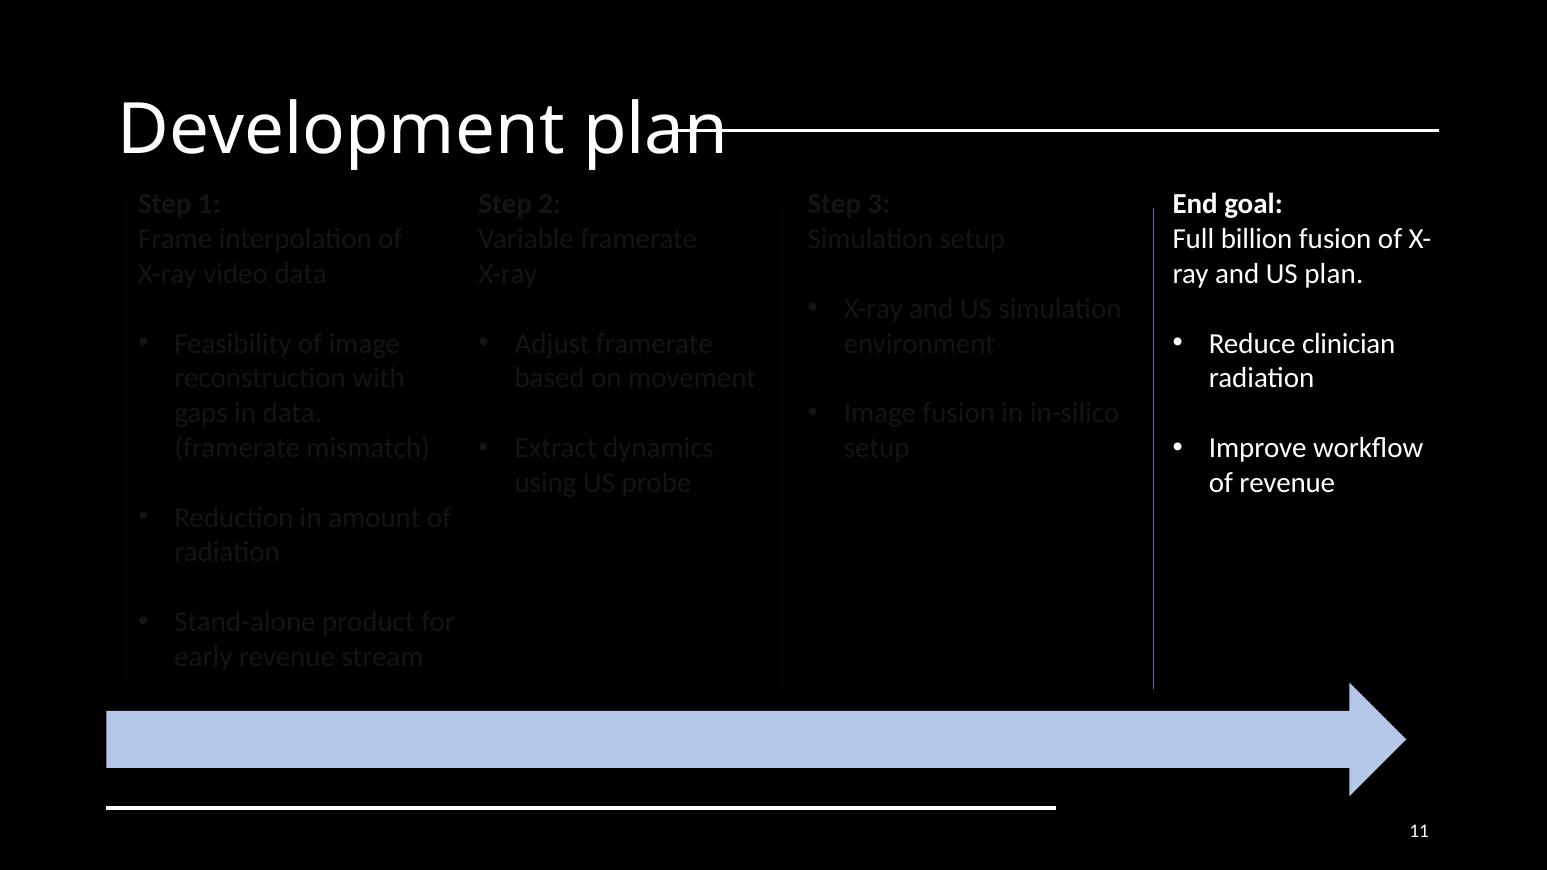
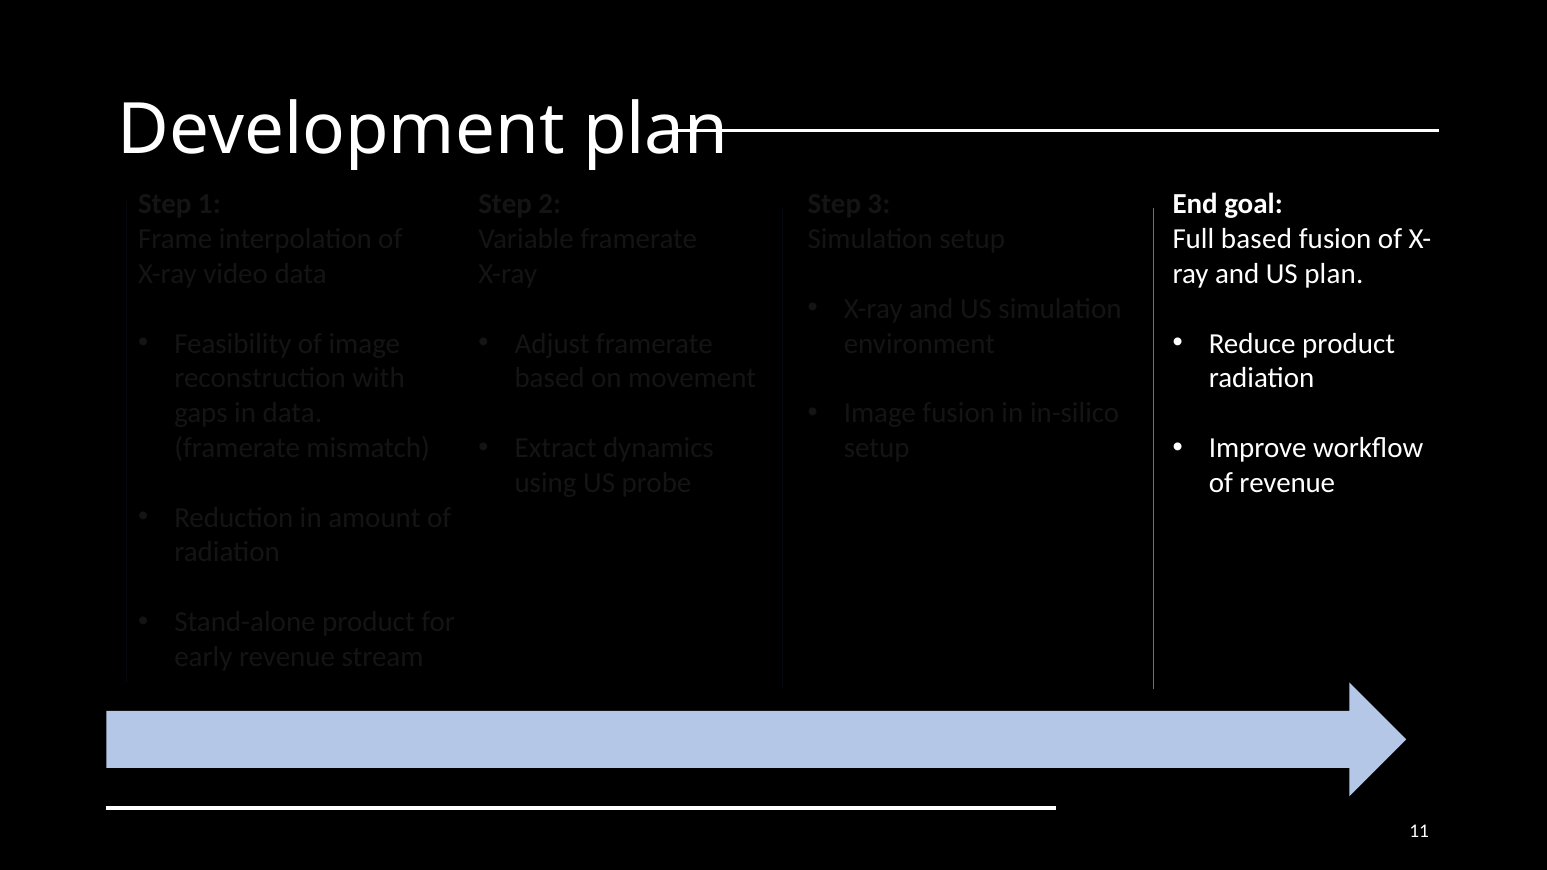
Full billion: billion -> based
Reduce clinician: clinician -> product
